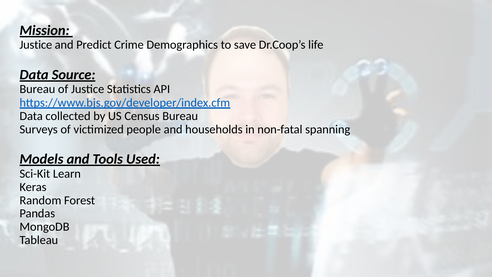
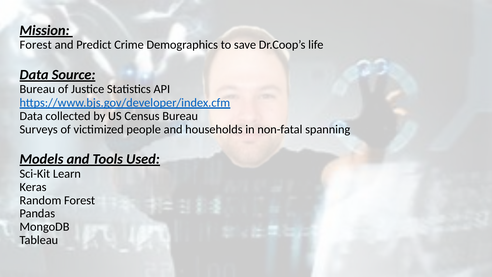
Justice at (36, 45): Justice -> Forest
